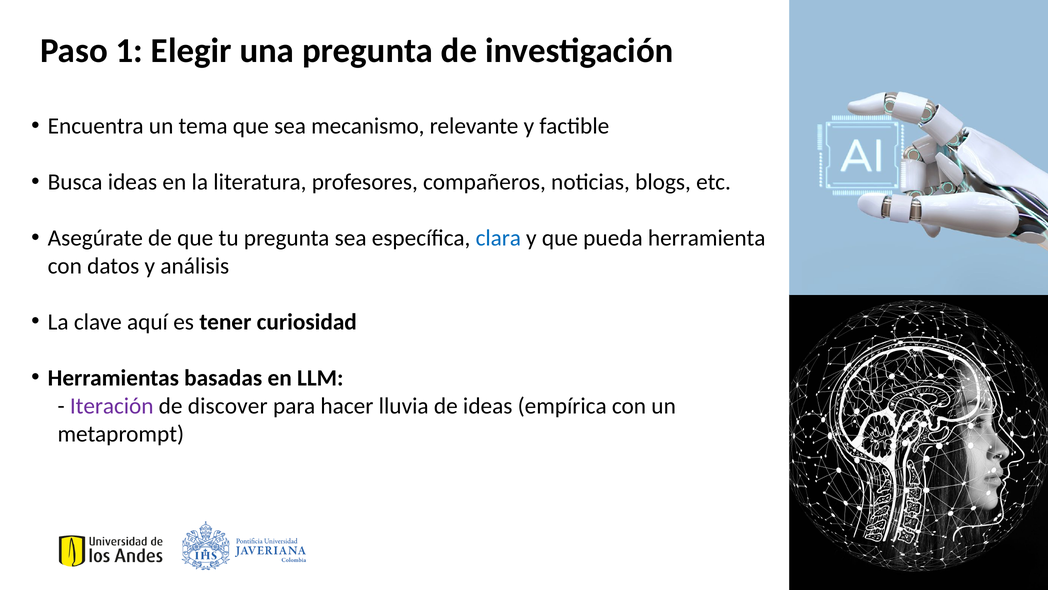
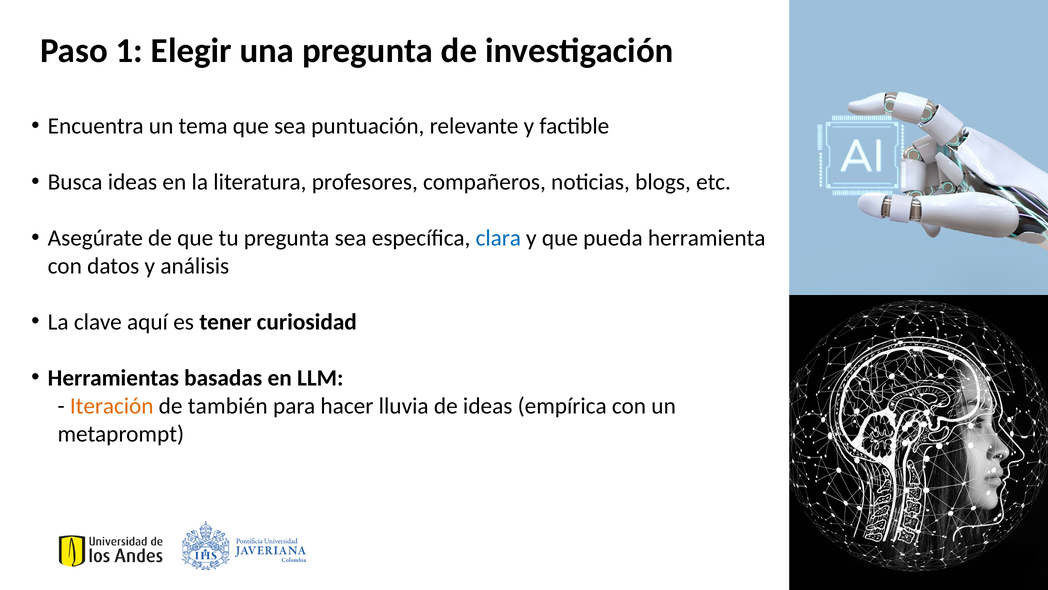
mecanismo: mecanismo -> puntuación
Iteración colour: purple -> orange
discover: discover -> también
